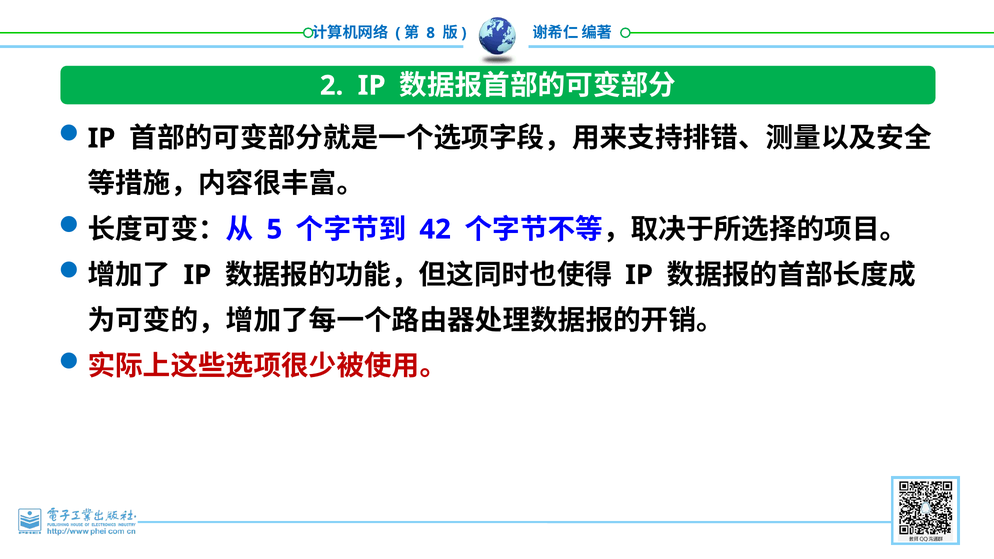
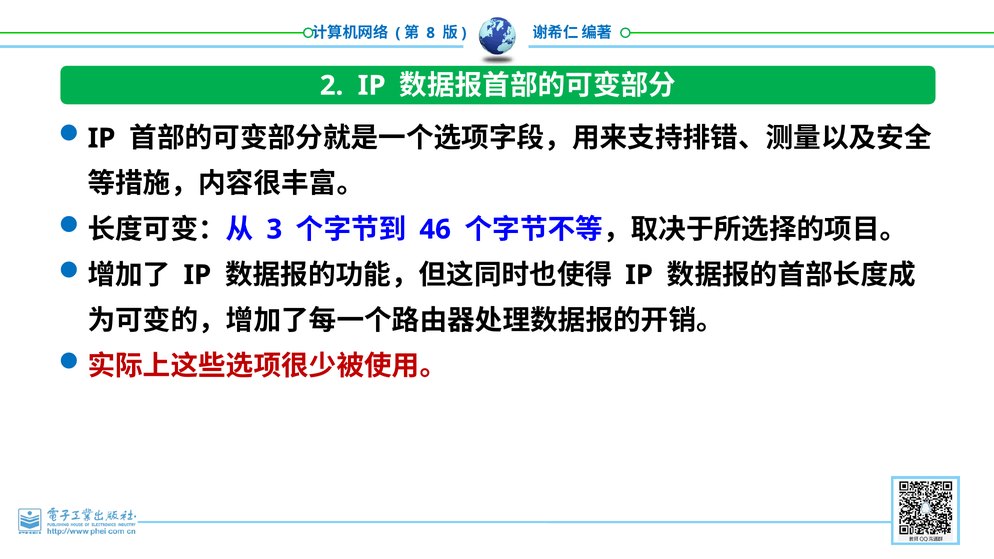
5: 5 -> 3
42: 42 -> 46
